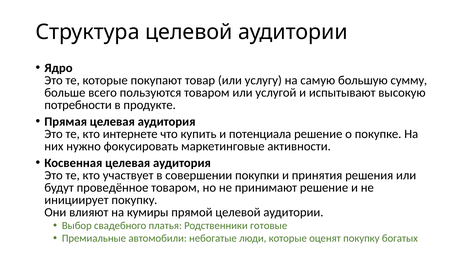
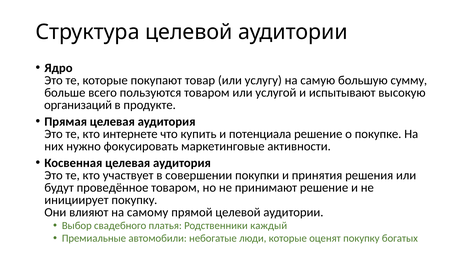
потребности: потребности -> организаций
кумиры: кумиры -> самому
готовые: готовые -> каждый
